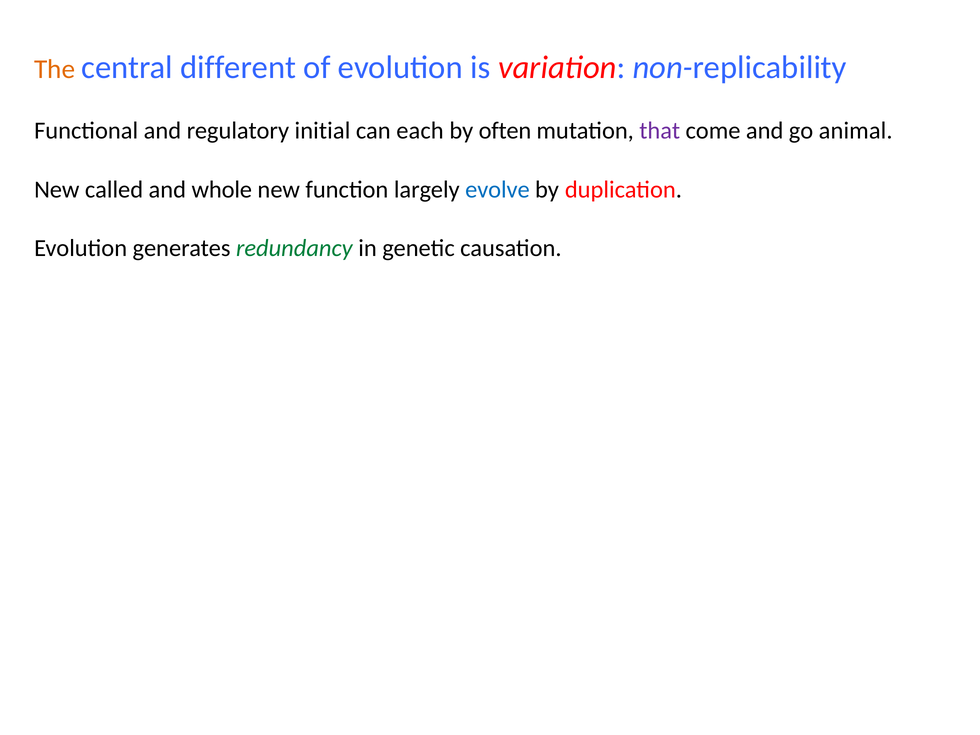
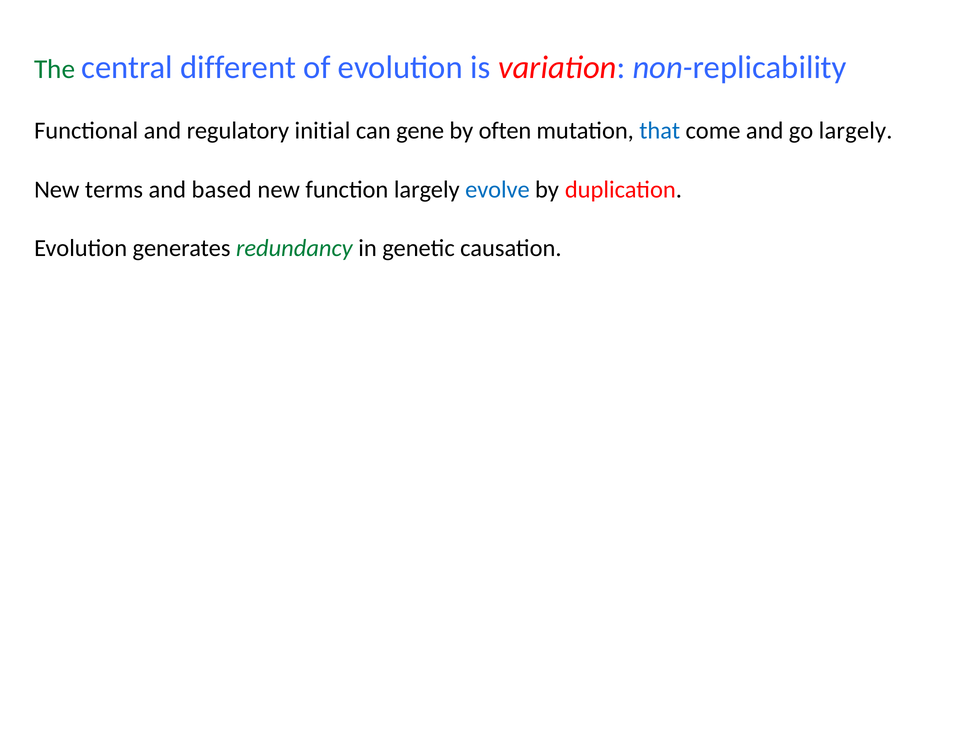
The colour: orange -> green
each: each -> gene
that colour: purple -> blue
go animal: animal -> largely
called: called -> terms
whole: whole -> based
